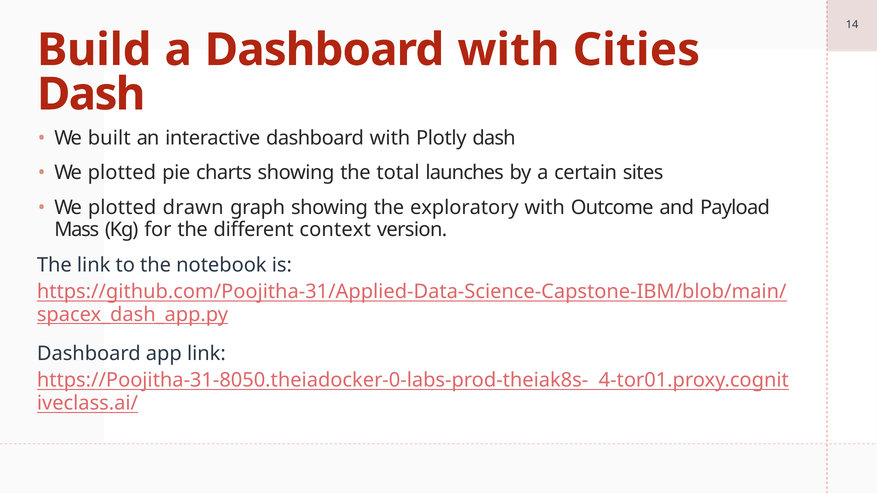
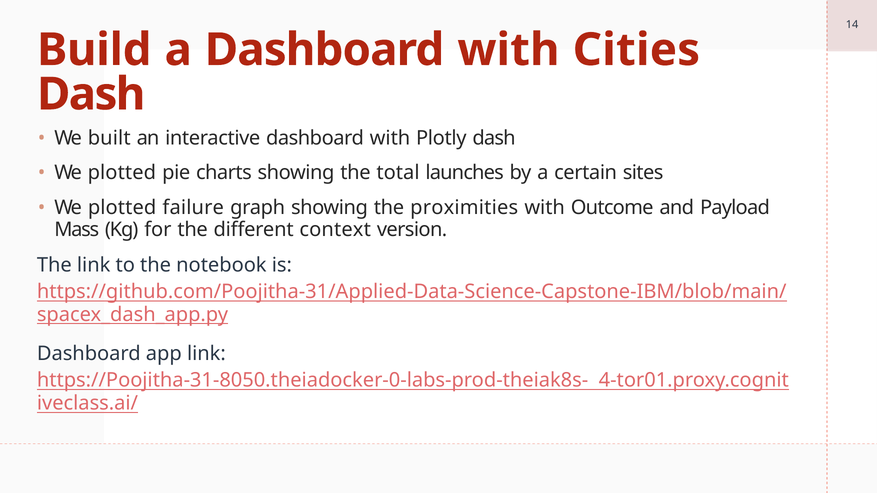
drawn: drawn -> failure
exploratory: exploratory -> proximities
